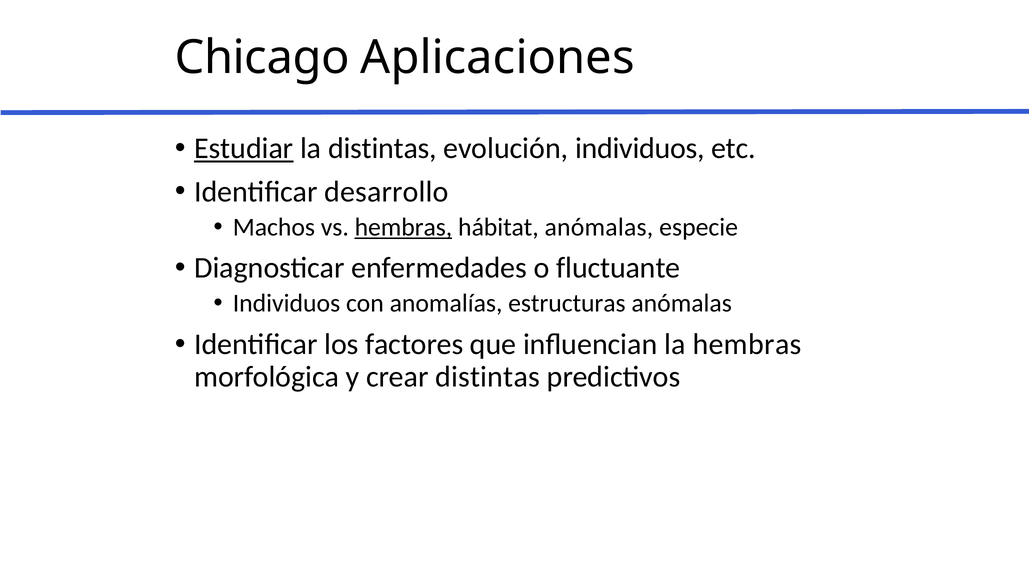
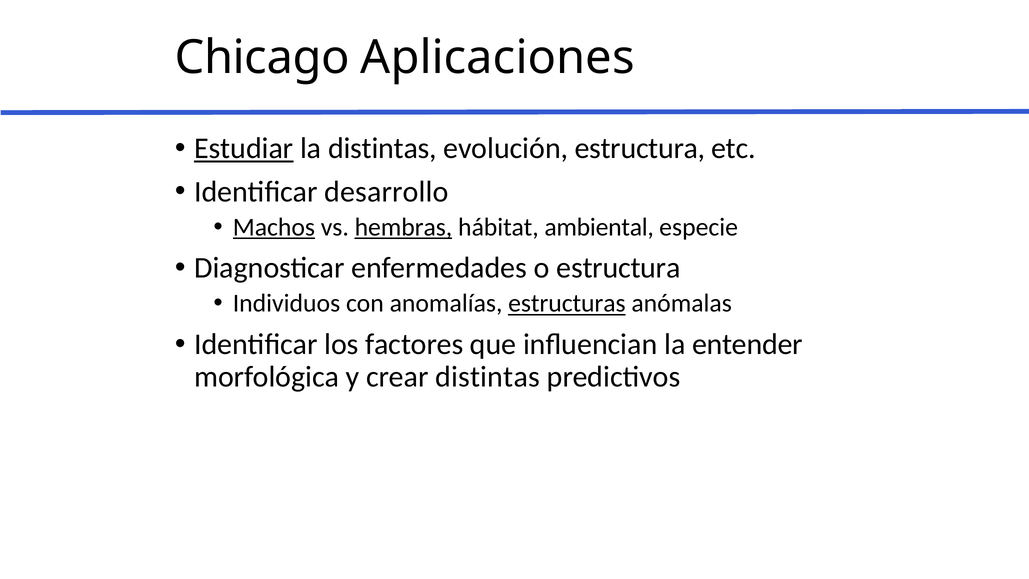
evolución individuos: individuos -> estructura
Machos underline: none -> present
hábitat anómalas: anómalas -> ambiental
o fluctuante: fluctuante -> estructura
estructuras underline: none -> present
la hembras: hembras -> entender
